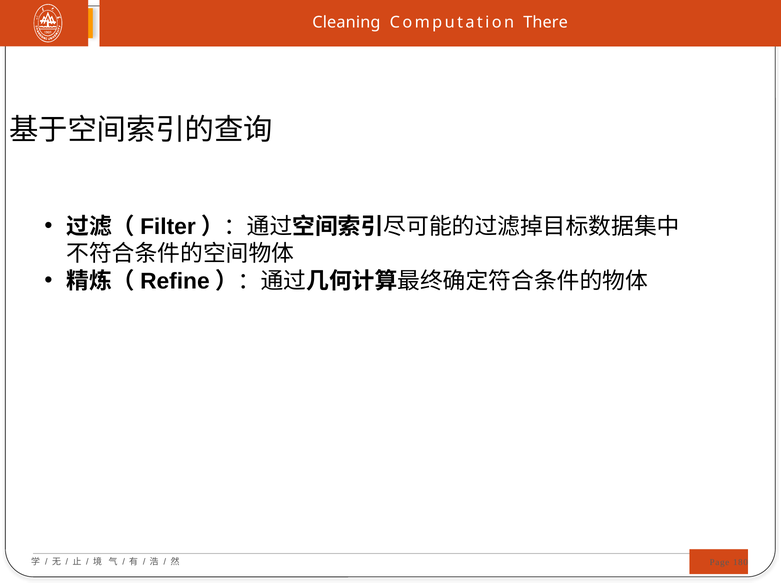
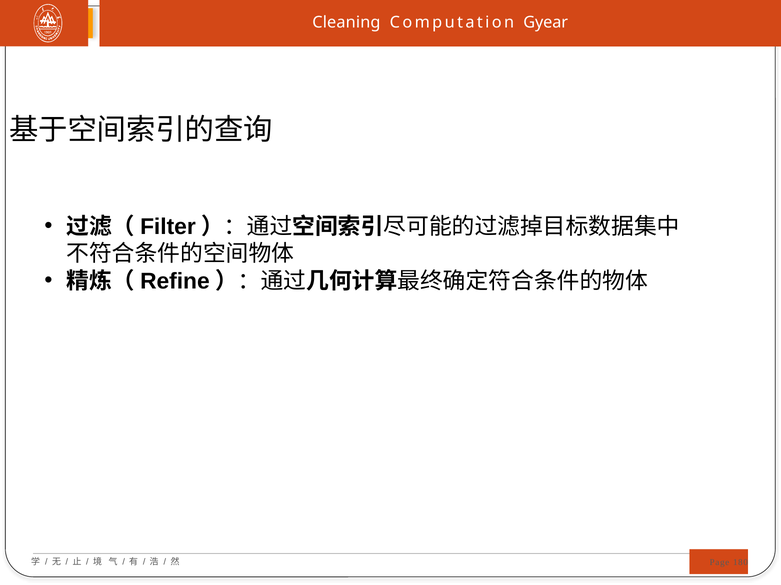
There: There -> Gyear
